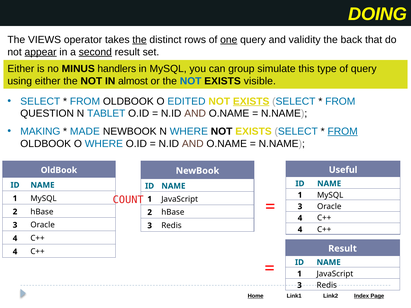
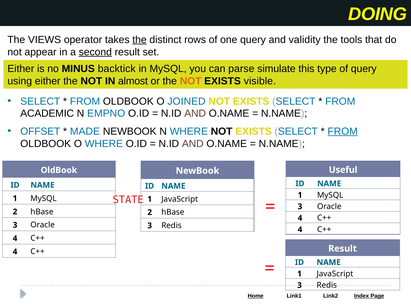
one underline: present -> none
back: back -> tools
appear underline: present -> none
handlers: handlers -> backtick
group: group -> parse
NOT at (191, 81) colour: blue -> orange
EDITED: EDITED -> JOINED
EXISTS at (251, 101) underline: present -> none
QUESTION: QUESTION -> ACADEMIC
TABLET: TABLET -> EMPNO
MAKING: MAKING -> OFFSET
COUNT: COUNT -> STATE
